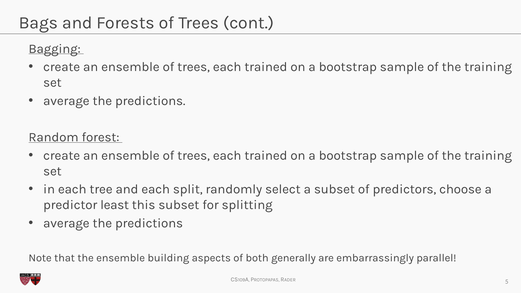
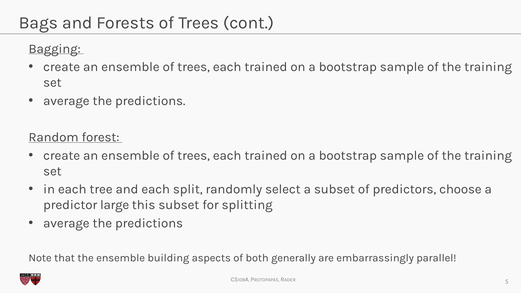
least: least -> large
